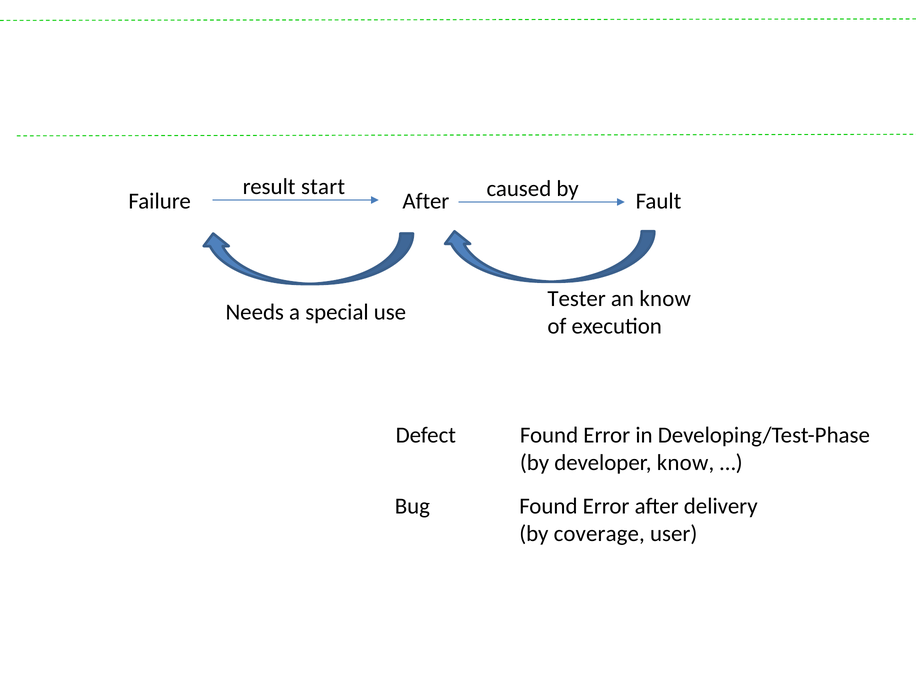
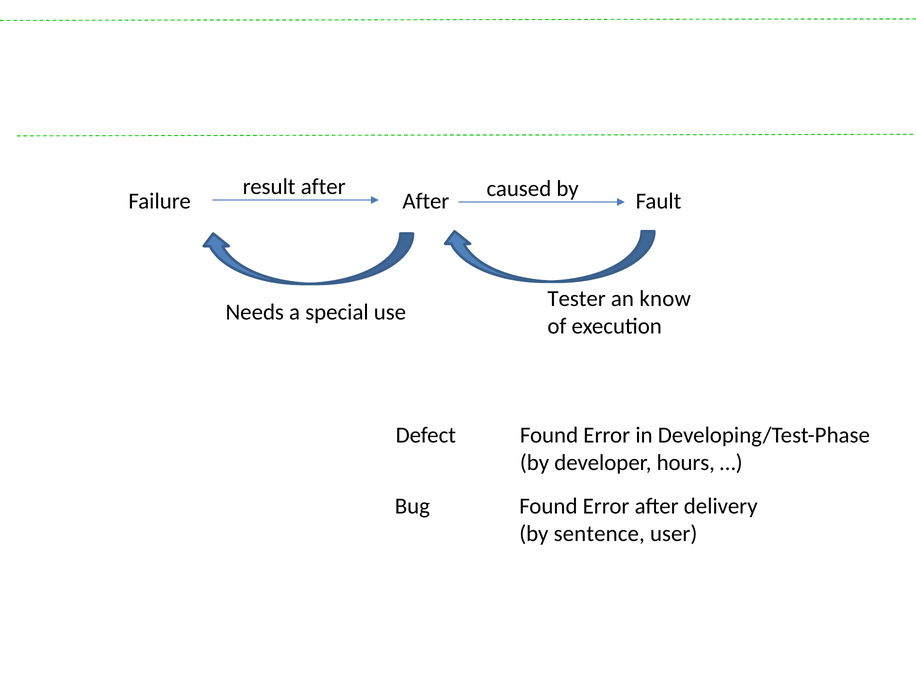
result start: start -> after
developer know: know -> hours
coverage: coverage -> sentence
